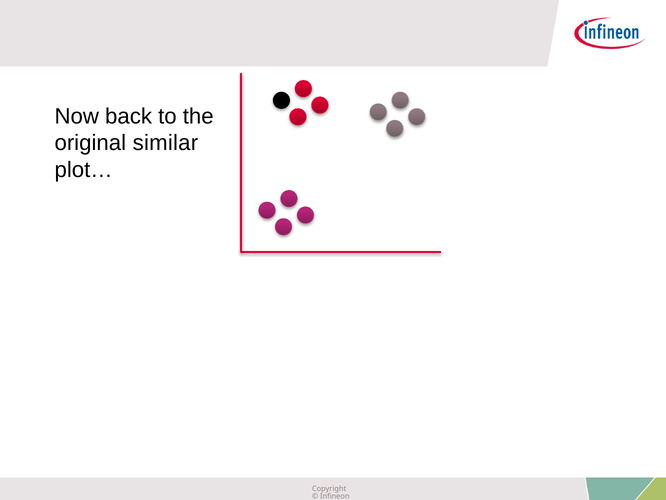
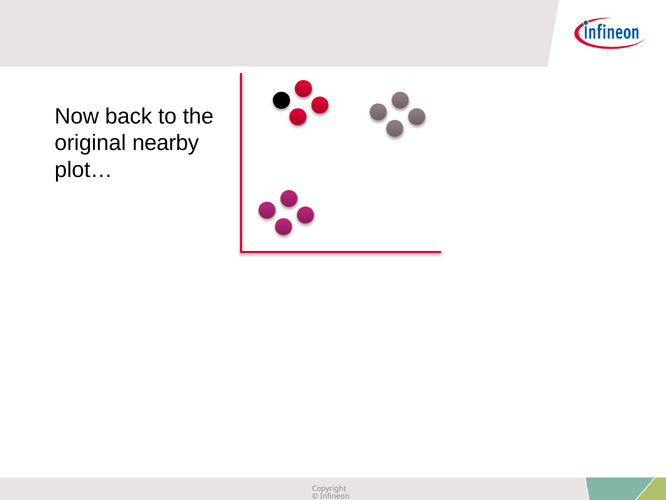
similar: similar -> nearby
